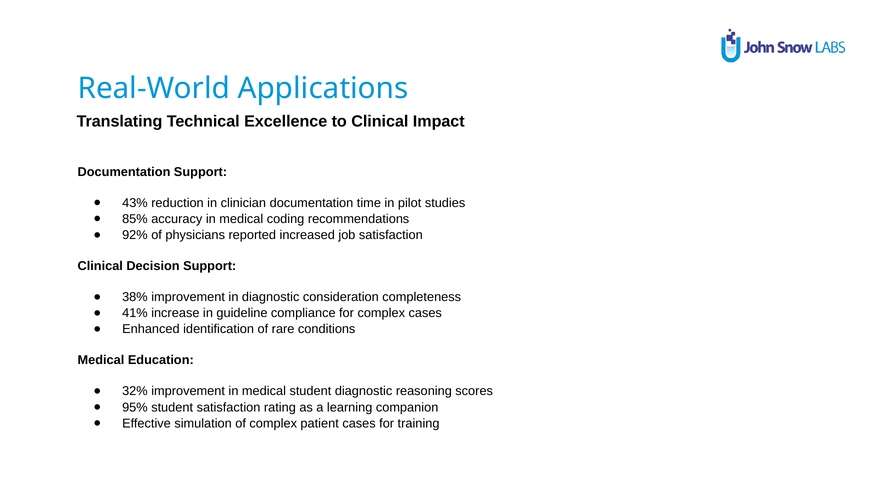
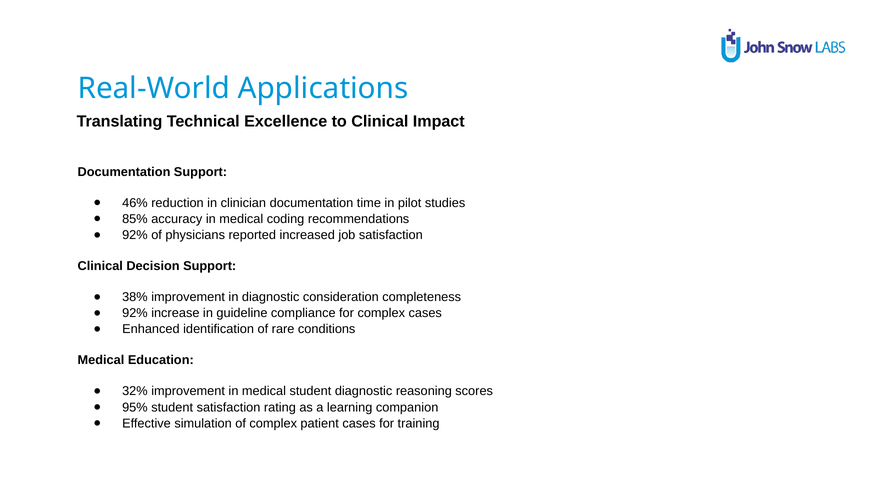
43%: 43% -> 46%
41% at (135, 313): 41% -> 92%
